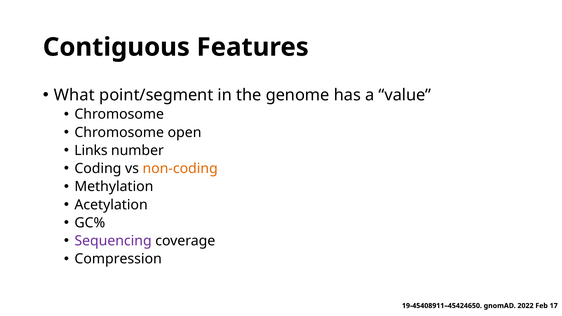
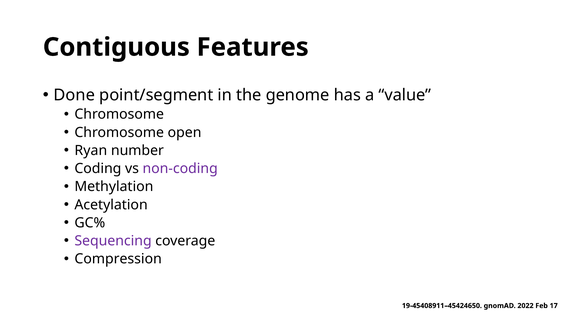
What: What -> Done
Links: Links -> Ryan
non-coding colour: orange -> purple
